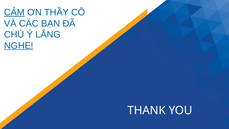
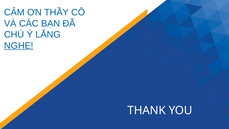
CẢM underline: present -> none
